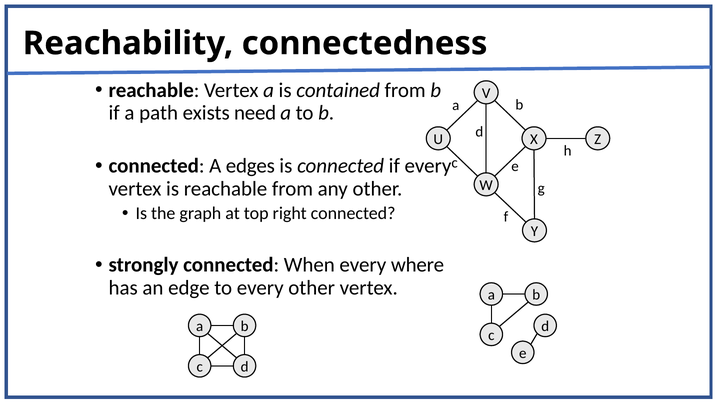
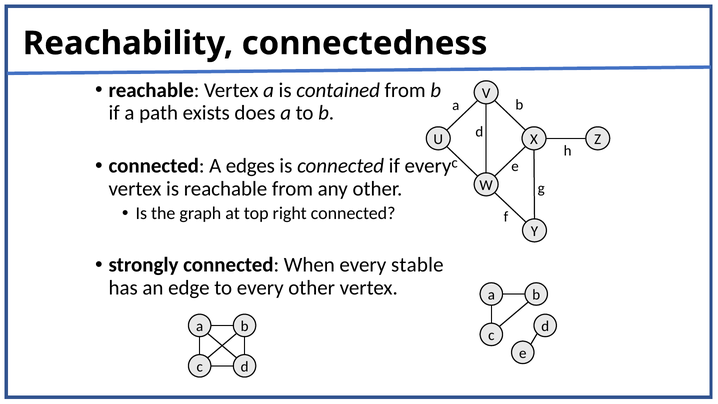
need: need -> does
where: where -> stable
